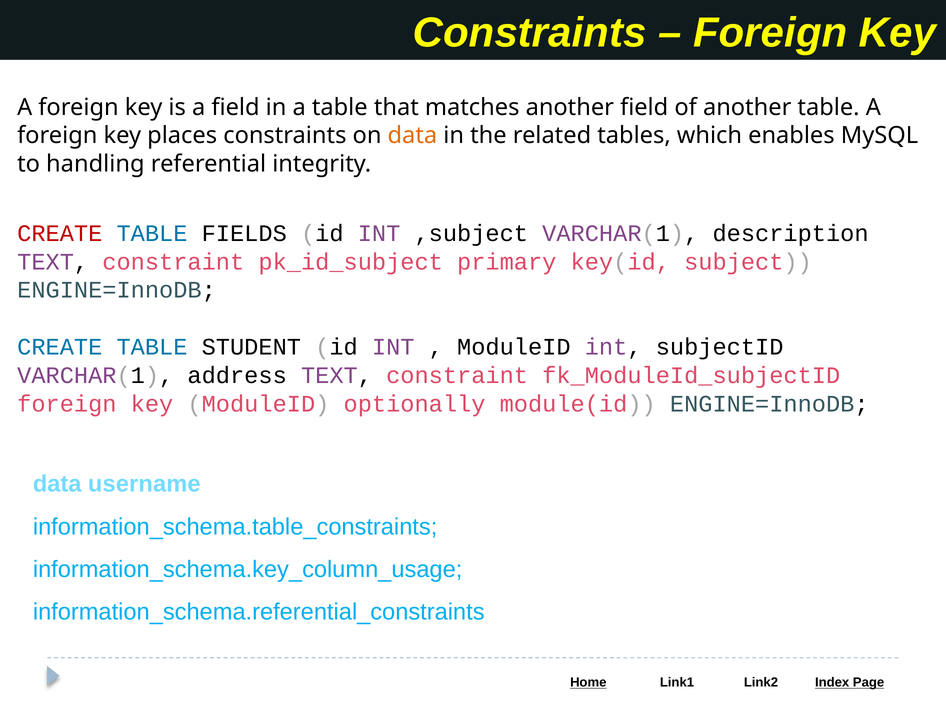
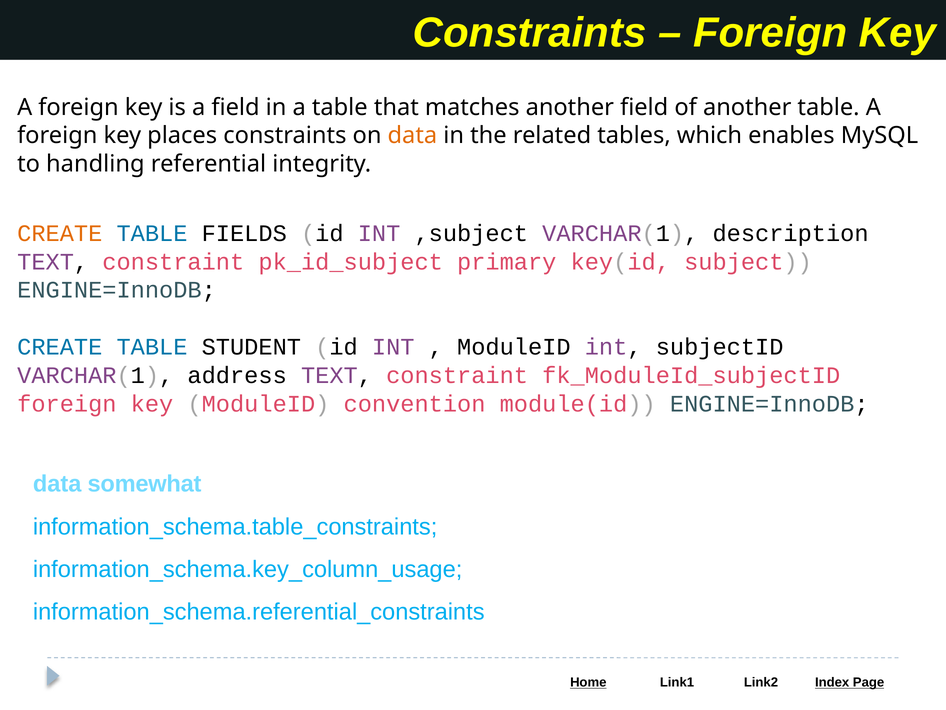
CREATE at (60, 233) colour: red -> orange
optionally: optionally -> convention
username: username -> somewhat
